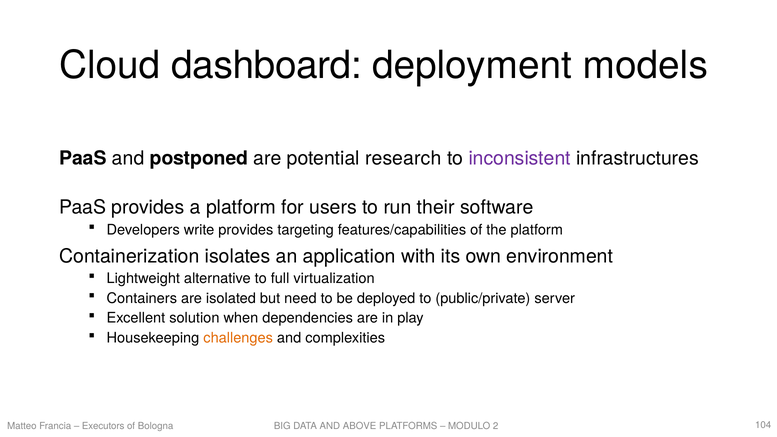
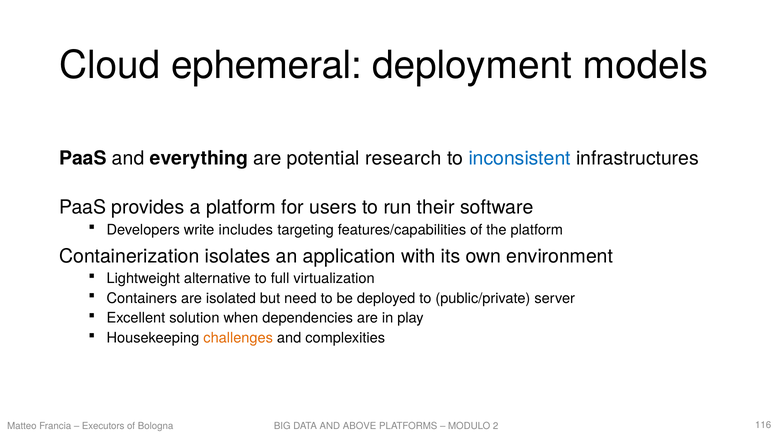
dashboard: dashboard -> ephemeral
postponed: postponed -> everything
inconsistent colour: purple -> blue
write provides: provides -> includes
104: 104 -> 116
